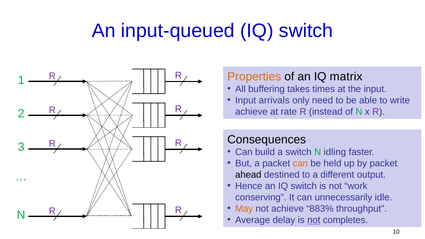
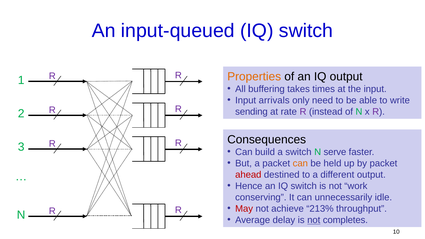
IQ matrix: matrix -> output
achieve at (251, 112): achieve -> sending
idling: idling -> serve
ahead colour: black -> red
May colour: orange -> red
883%: 883% -> 213%
